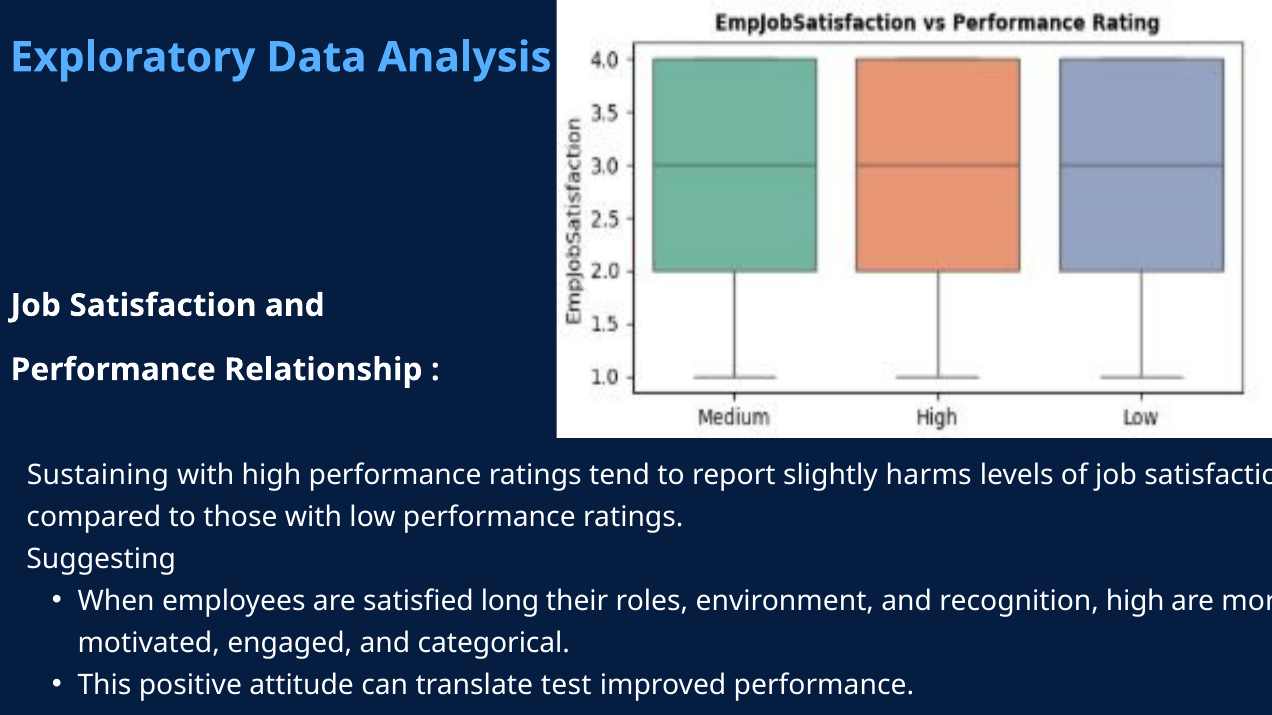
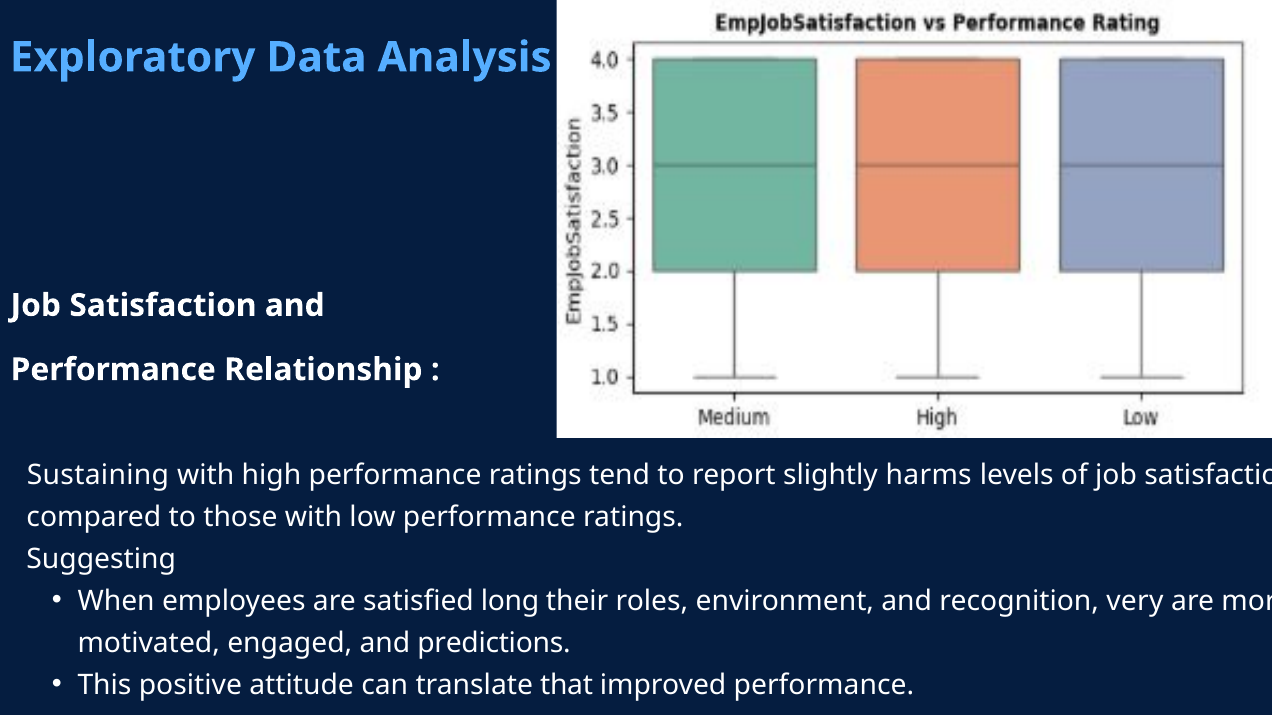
recognition high: high -> very
categorical: categorical -> predictions
test: test -> that
